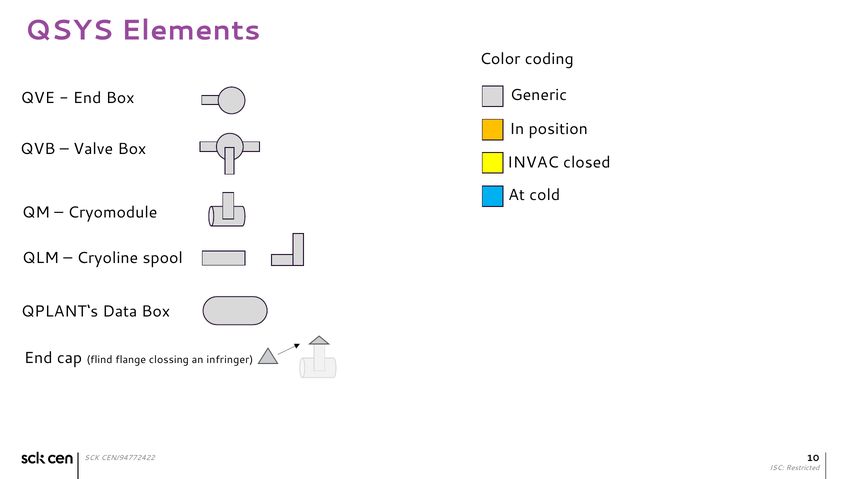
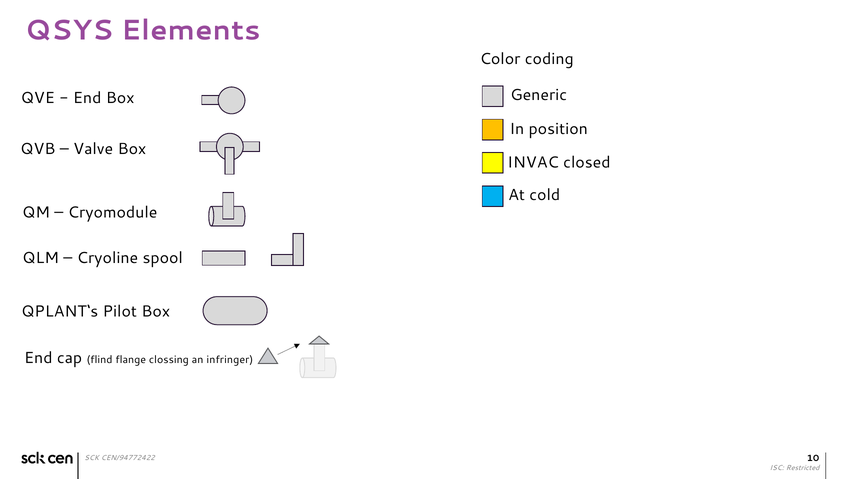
Data: Data -> Pilot
